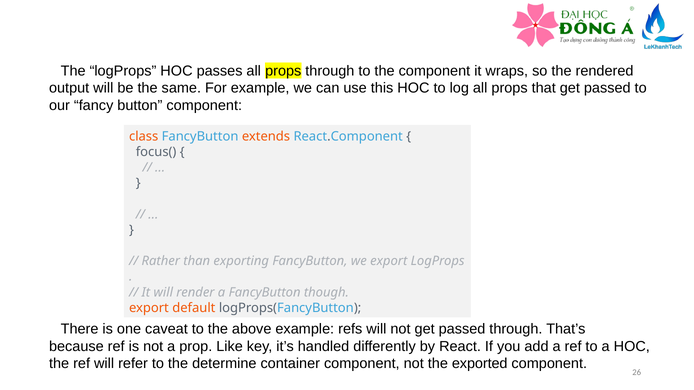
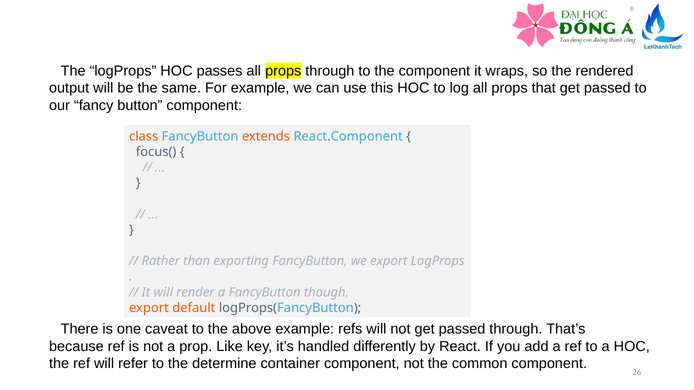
exported: exported -> common
